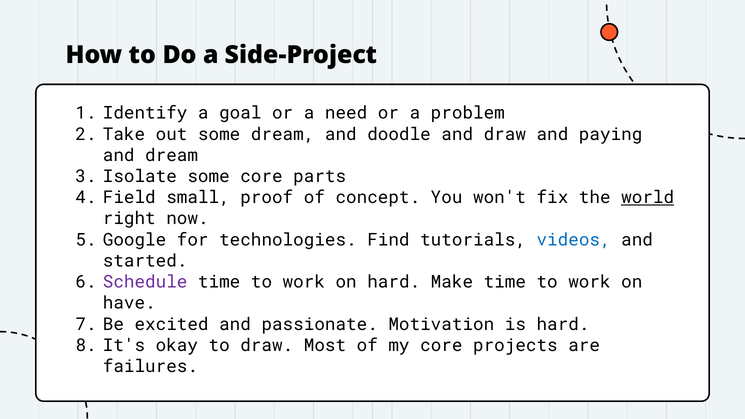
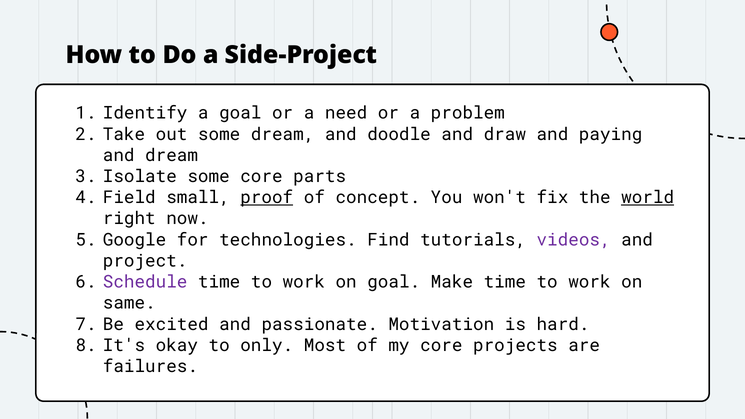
proof underline: none -> present
videos colour: blue -> purple
started: started -> project
on hard: hard -> goal
have: have -> same
to draw: draw -> only
